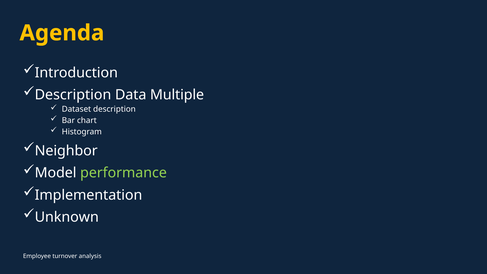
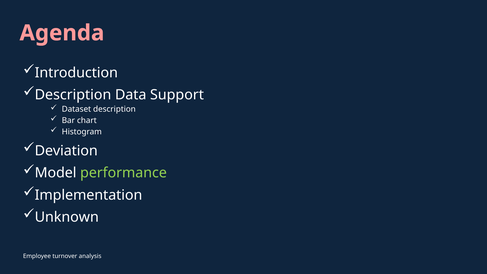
Agenda colour: yellow -> pink
Multiple: Multiple -> Support
Neighbor: Neighbor -> Deviation
